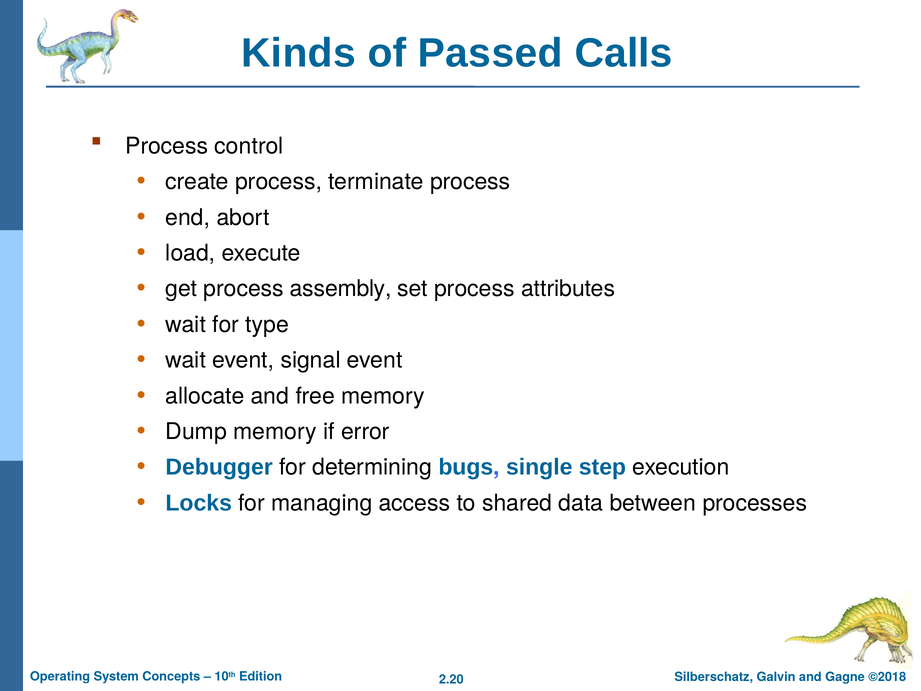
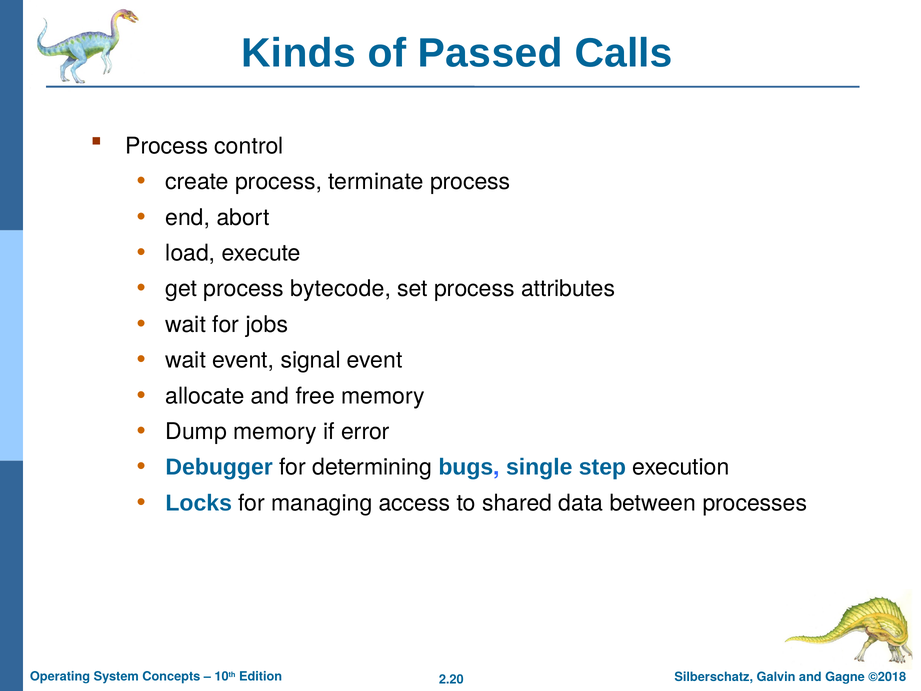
assembly: assembly -> bytecode
type: type -> jobs
